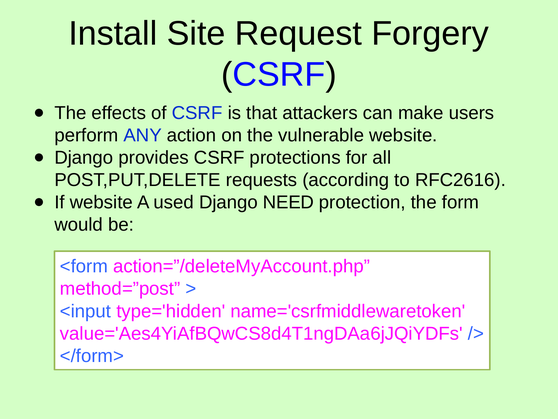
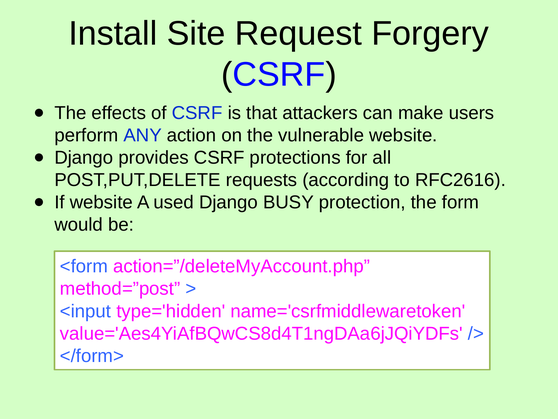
NEED: NEED -> BUSY
